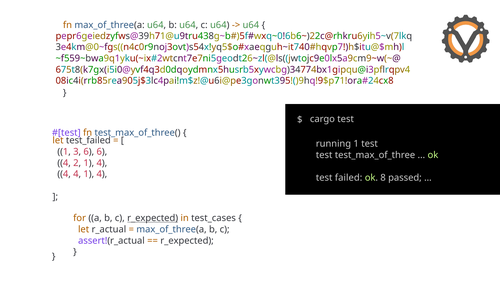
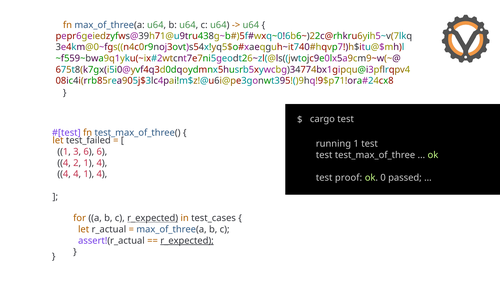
failed: failed -> proof
8: 8 -> 0
r_expected at (187, 241) underline: none -> present
